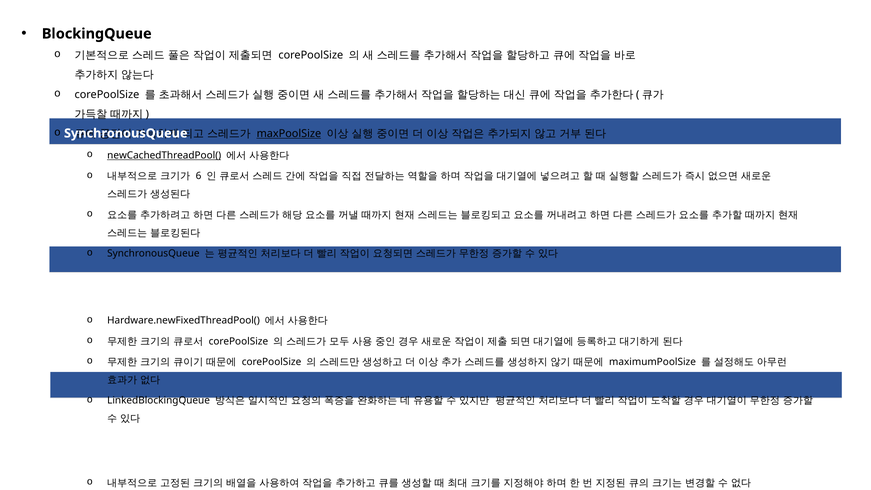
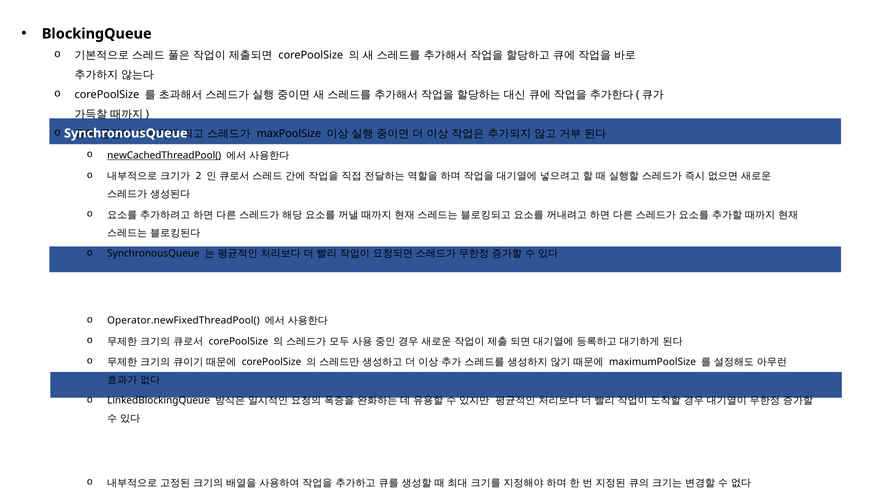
maxPoolSize underline: present -> none
6: 6 -> 2
Hardware.newFixedThreadPool(: Hardware.newFixedThreadPool( -> Operator.newFixedThreadPool(
